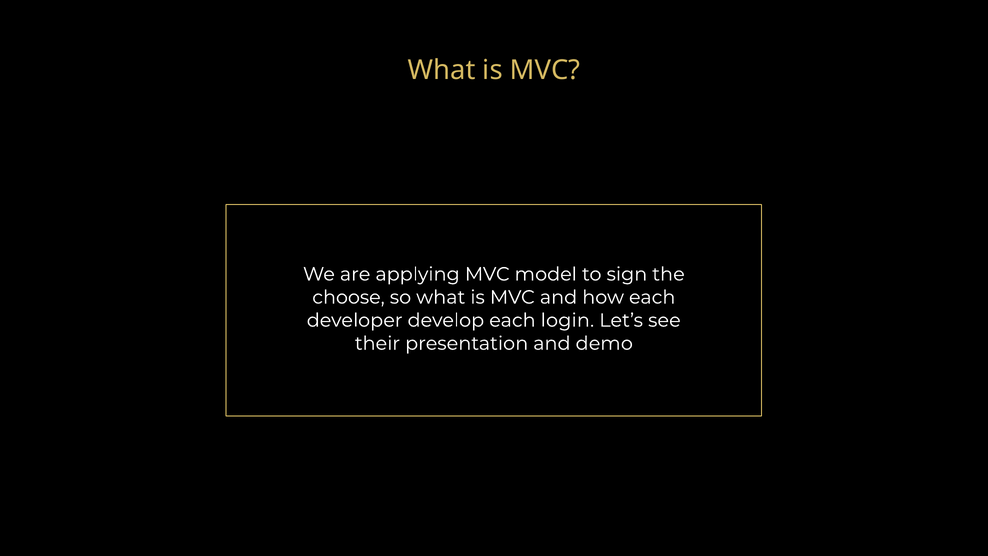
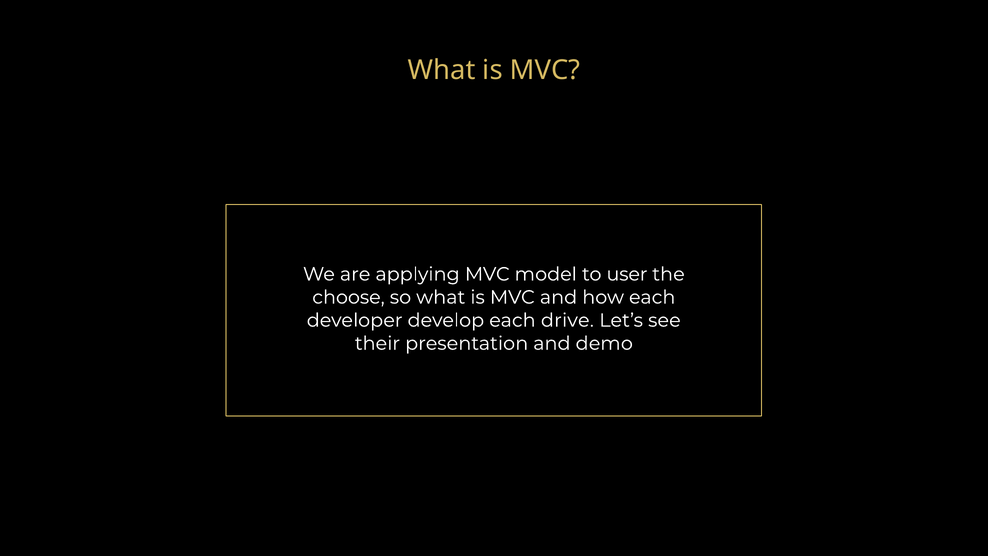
sign: sign -> user
login: login -> drive
